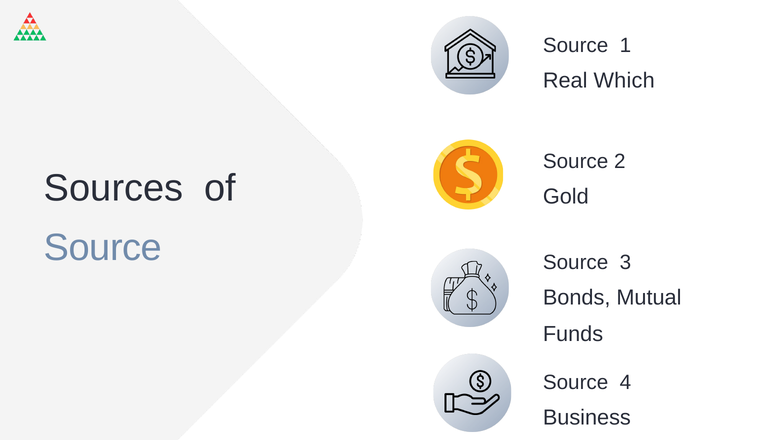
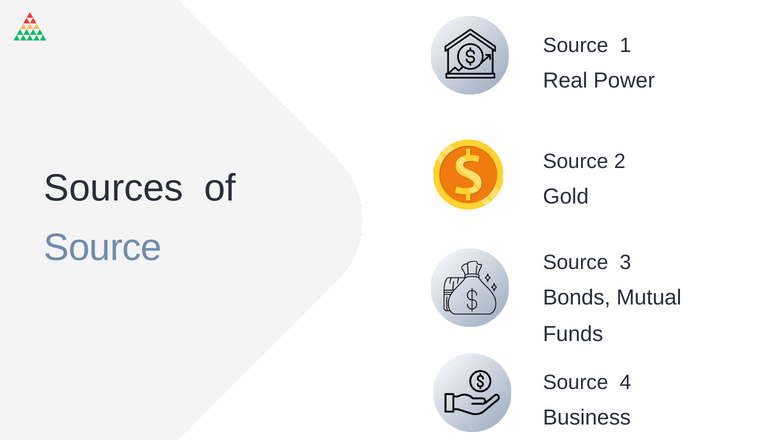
Which: Which -> Power
